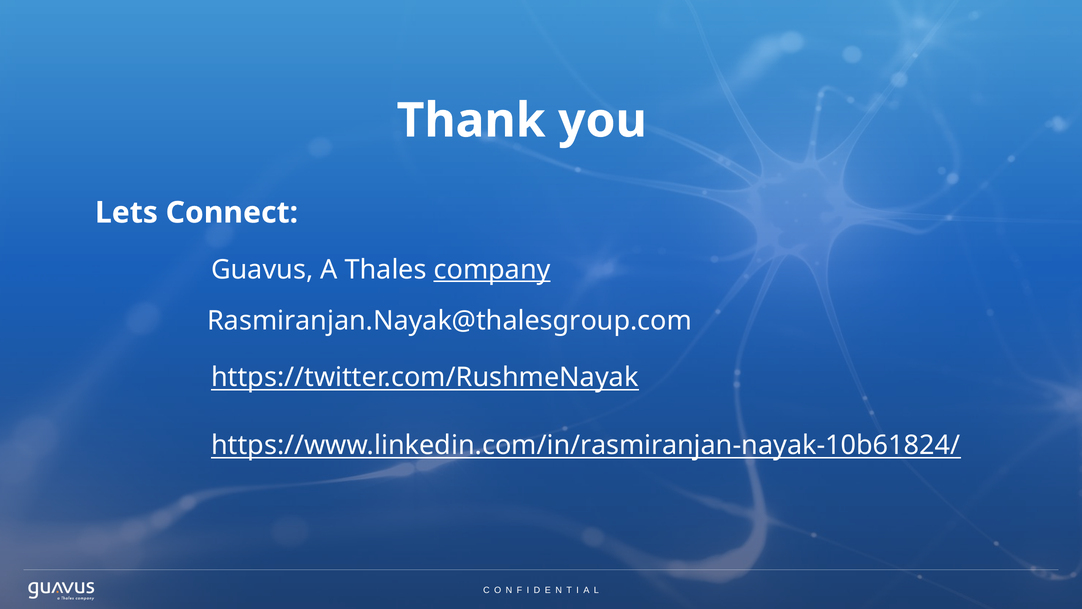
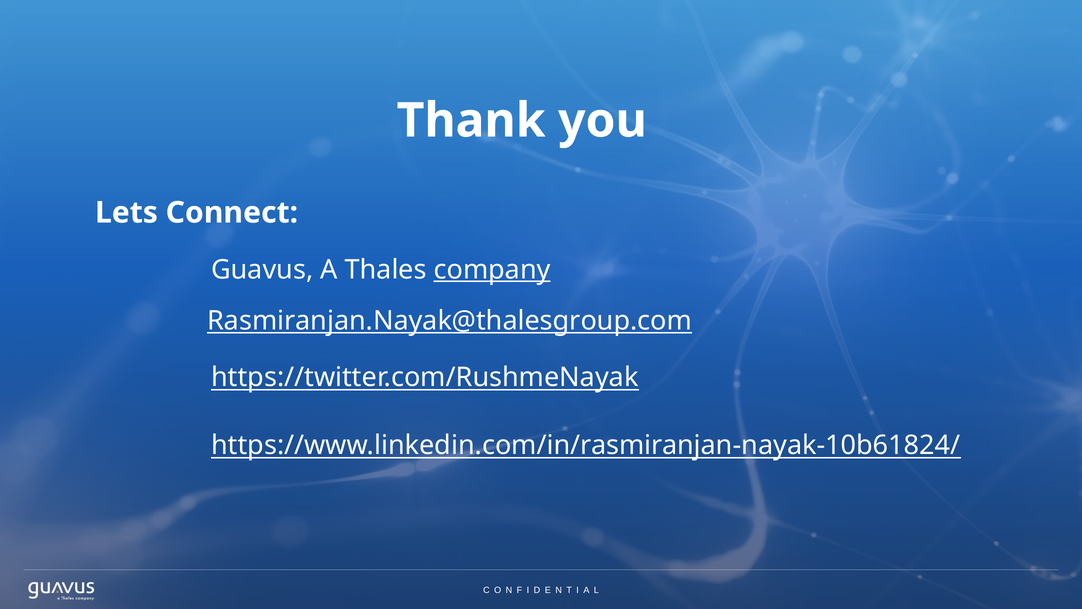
Rasmiranjan.Nayak@thalesgroup.com underline: none -> present
